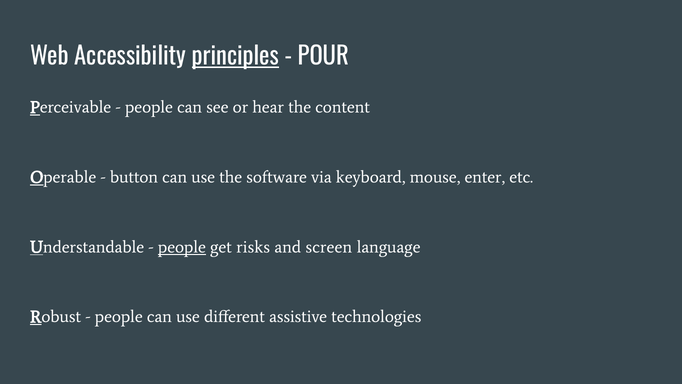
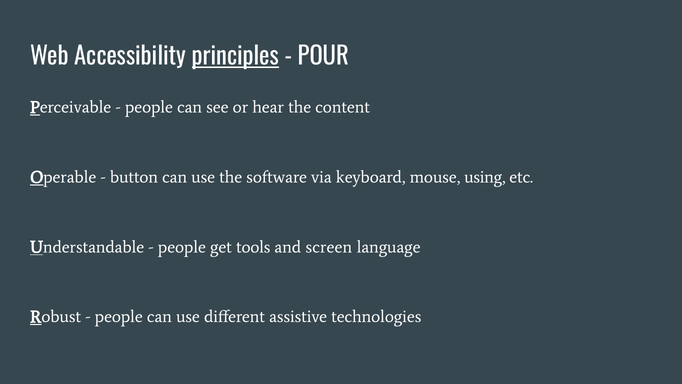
enter: enter -> using
people at (182, 247) underline: present -> none
risks: risks -> tools
